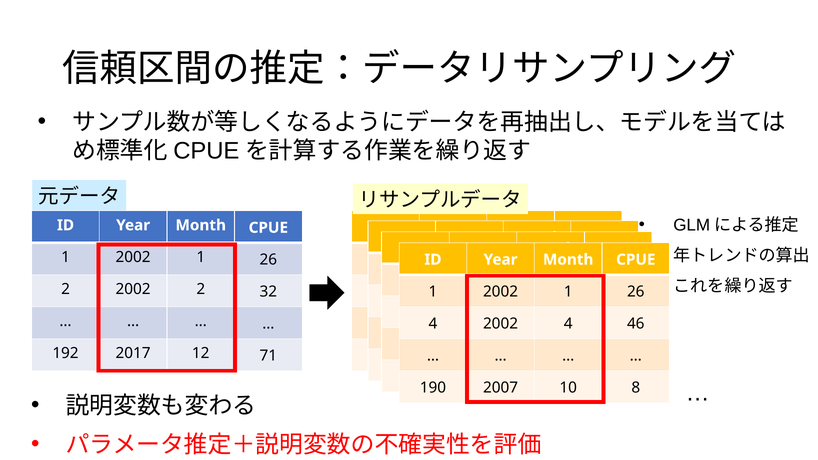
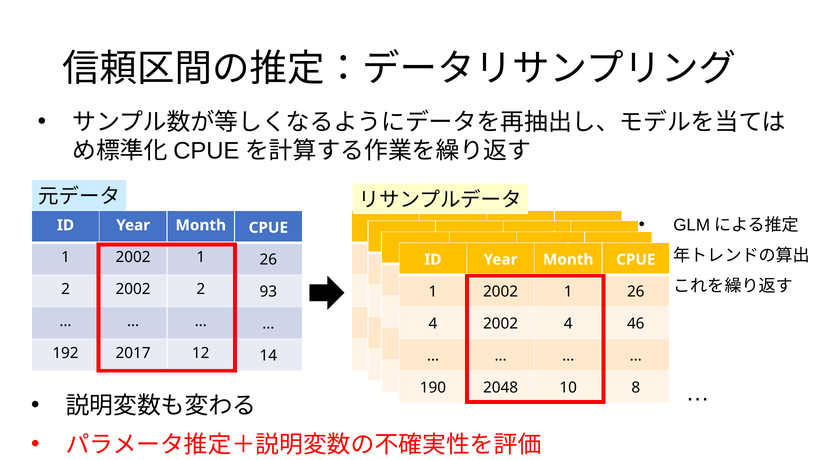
32: 32 -> 93
71: 71 -> 14
2007: 2007 -> 2048
